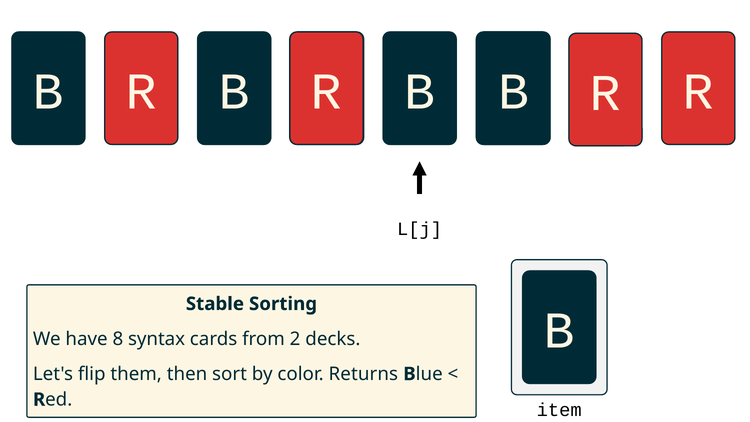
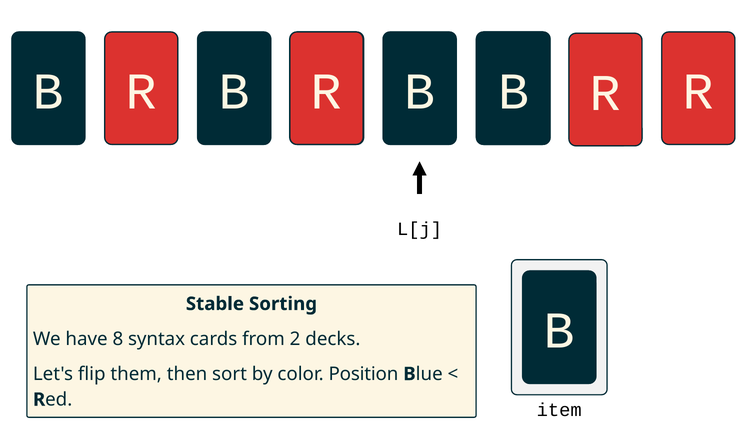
Returns: Returns -> Position
